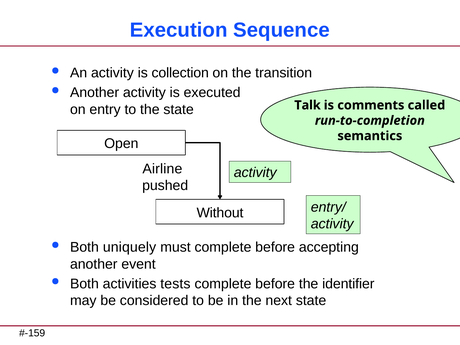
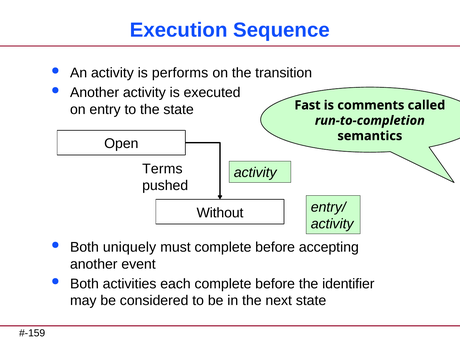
collection: collection -> performs
Talk: Talk -> Fast
Airline: Airline -> Terms
tests: tests -> each
